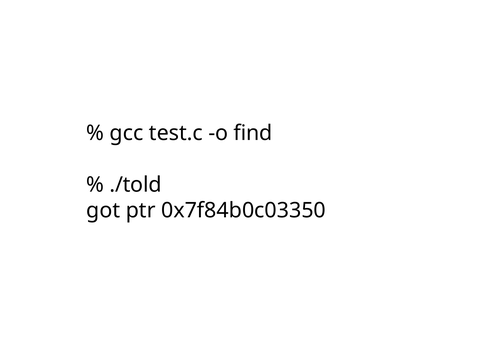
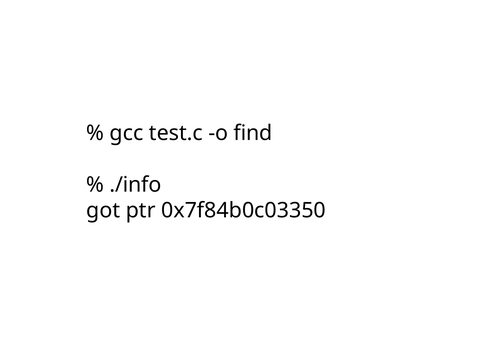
./told: ./told -> ./info
